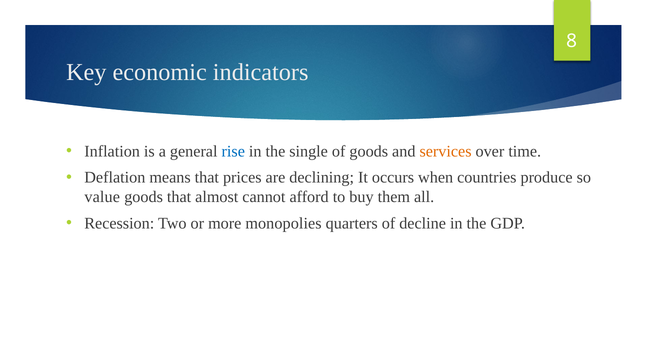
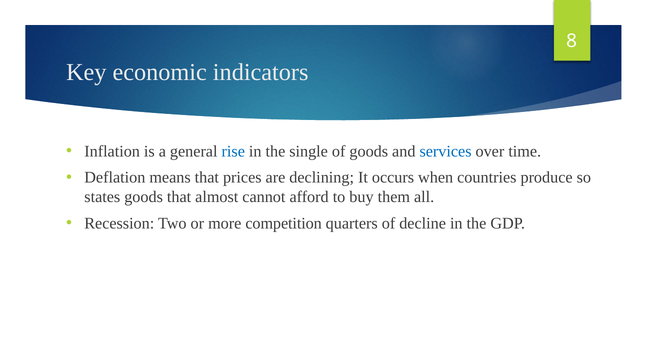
services colour: orange -> blue
value: value -> states
monopolies: monopolies -> competition
